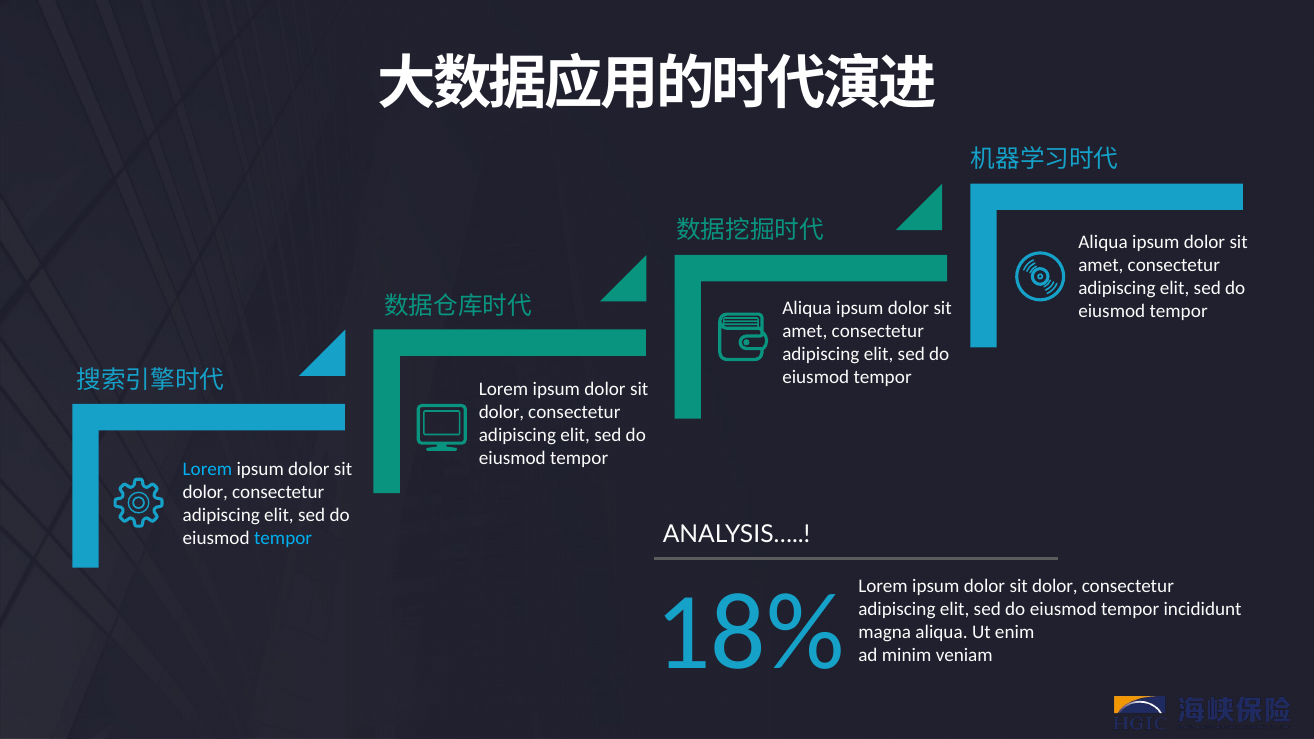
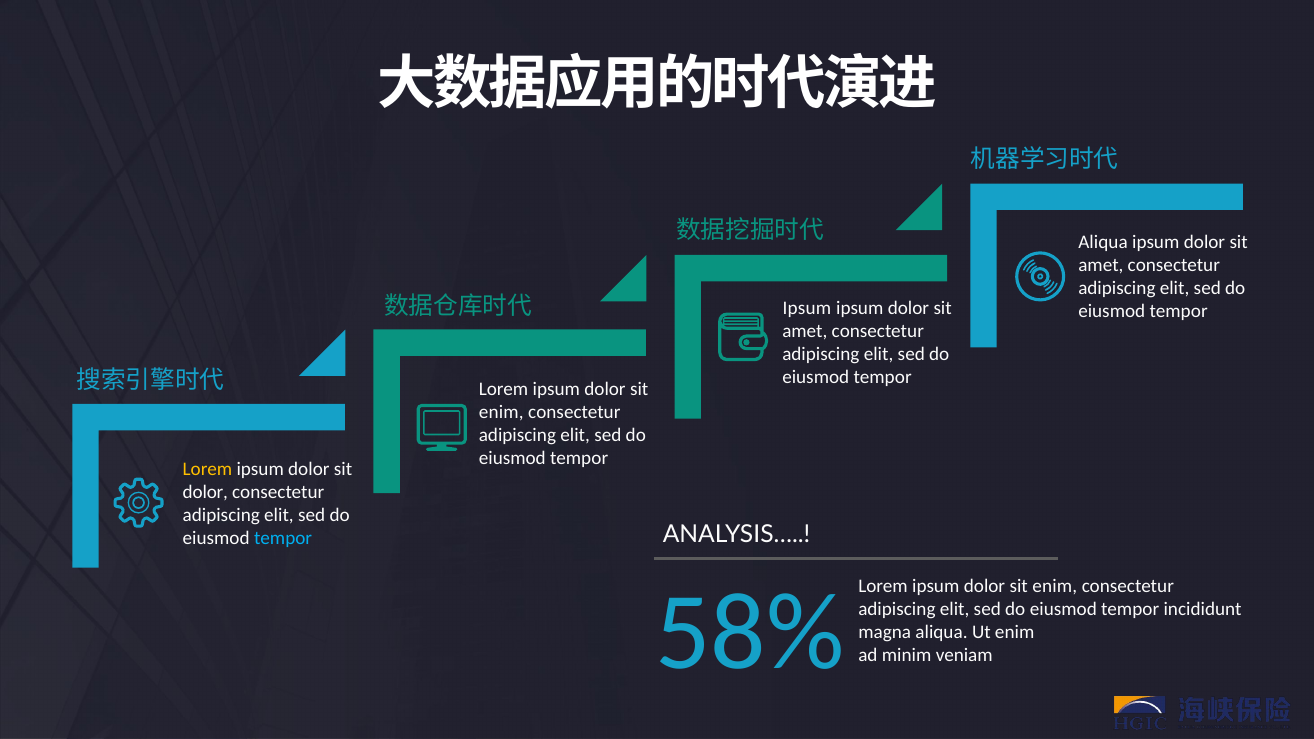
Aliqua at (807, 309): Aliqua -> Ipsum
dolor at (501, 412): dolor -> enim
Lorem at (207, 469) colour: light blue -> yellow
dolor at (1055, 586): dolor -> enim
18%: 18% -> 58%
